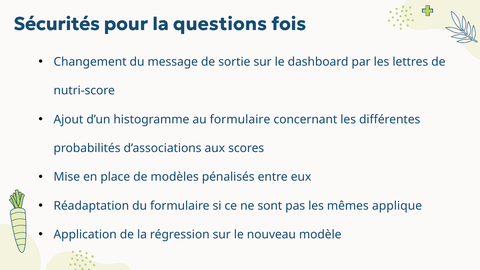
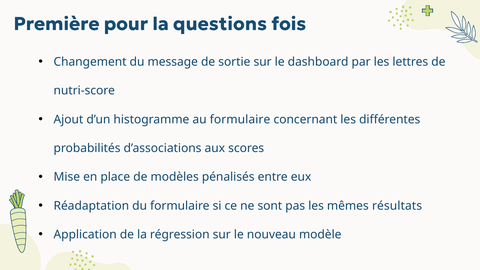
Sécurités: Sécurités -> Première
applique: applique -> résultats
